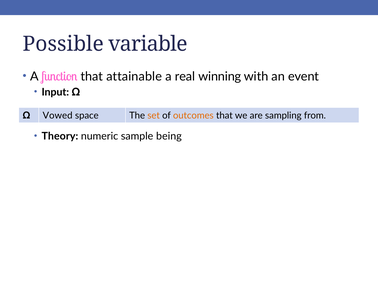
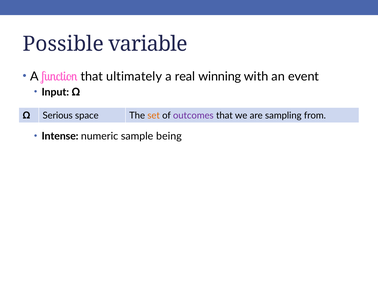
attainable: attainable -> ultimately
Vowed: Vowed -> Serious
outcomes colour: orange -> purple
Theory: Theory -> Intense
